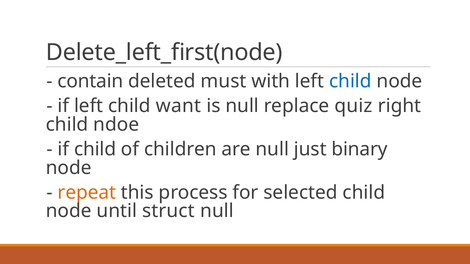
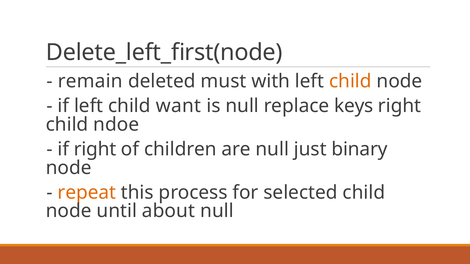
contain: contain -> remain
child at (350, 81) colour: blue -> orange
quiz: quiz -> keys
if child: child -> right
struct: struct -> about
